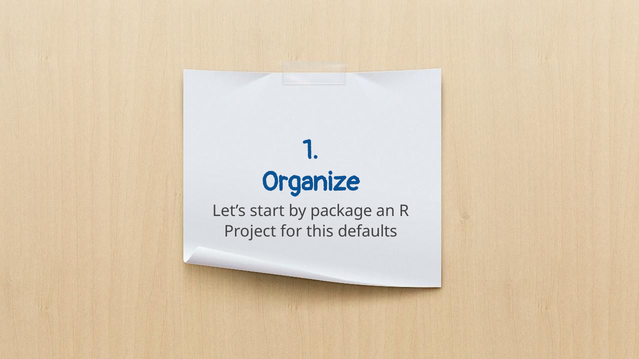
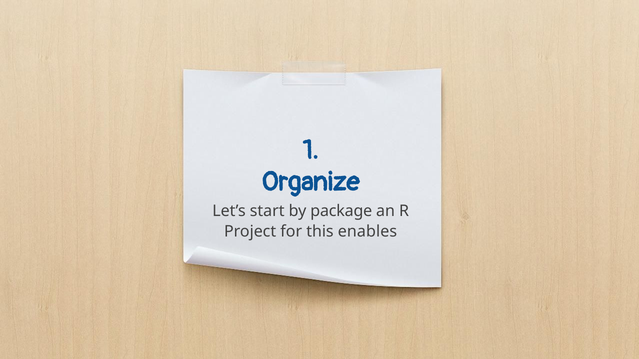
defaults: defaults -> enables
